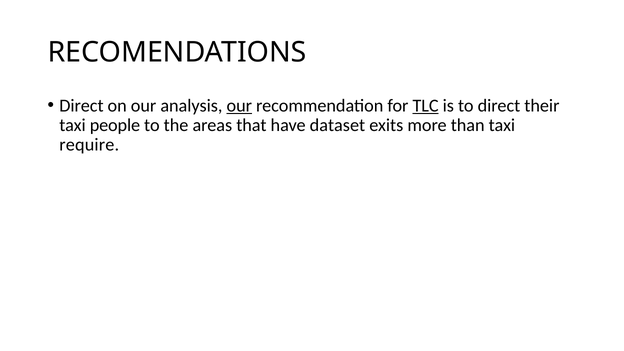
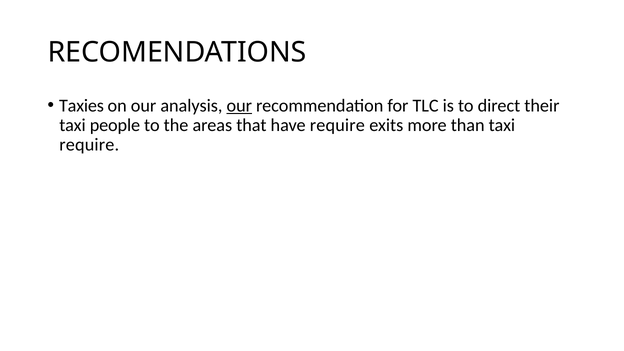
Direct at (81, 106): Direct -> Taxies
TLC underline: present -> none
have dataset: dataset -> require
